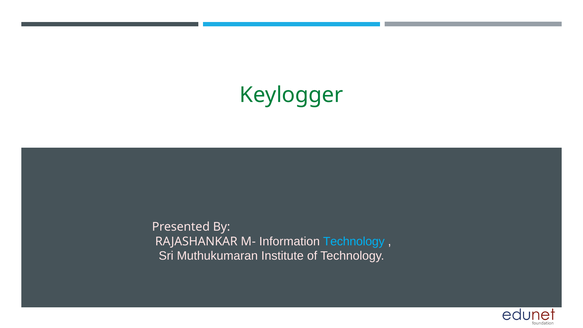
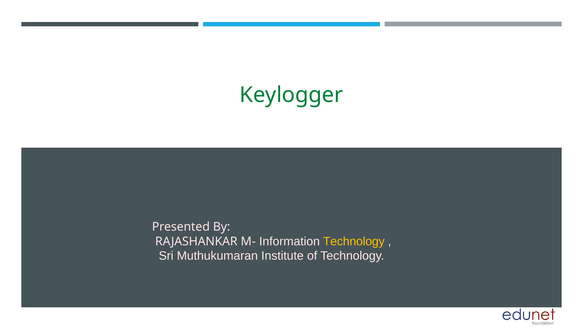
Technology at (354, 241) colour: light blue -> yellow
